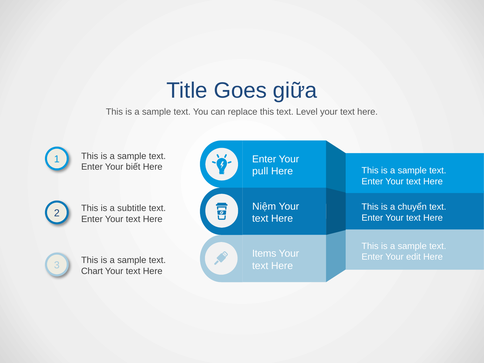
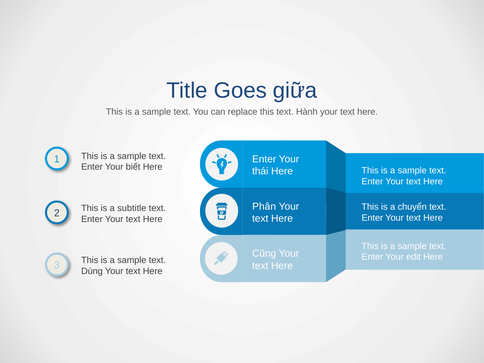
Level: Level -> Hành
pull: pull -> thái
Niệm: Niệm -> Phân
Items: Items -> Cũng
Chart: Chart -> Dùng
